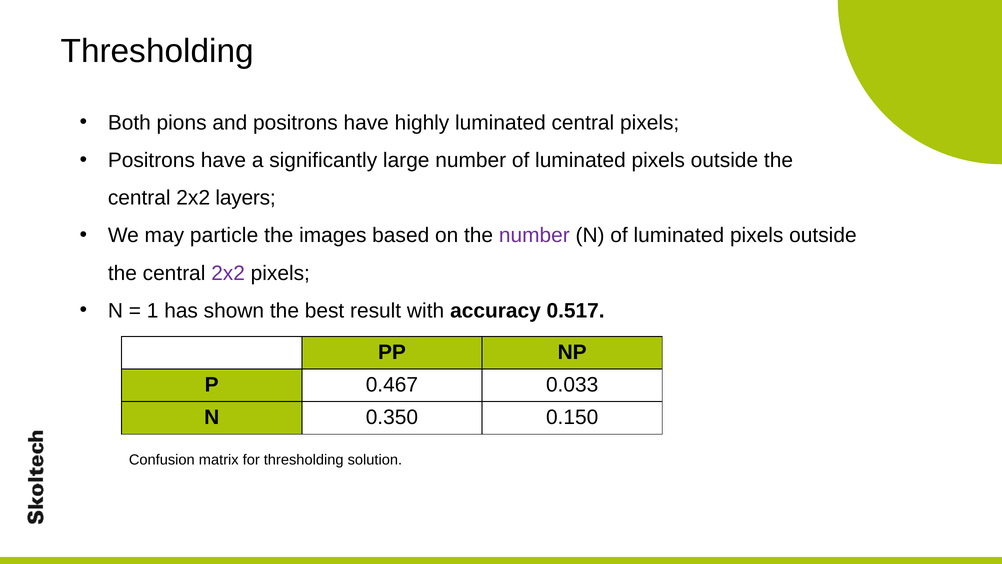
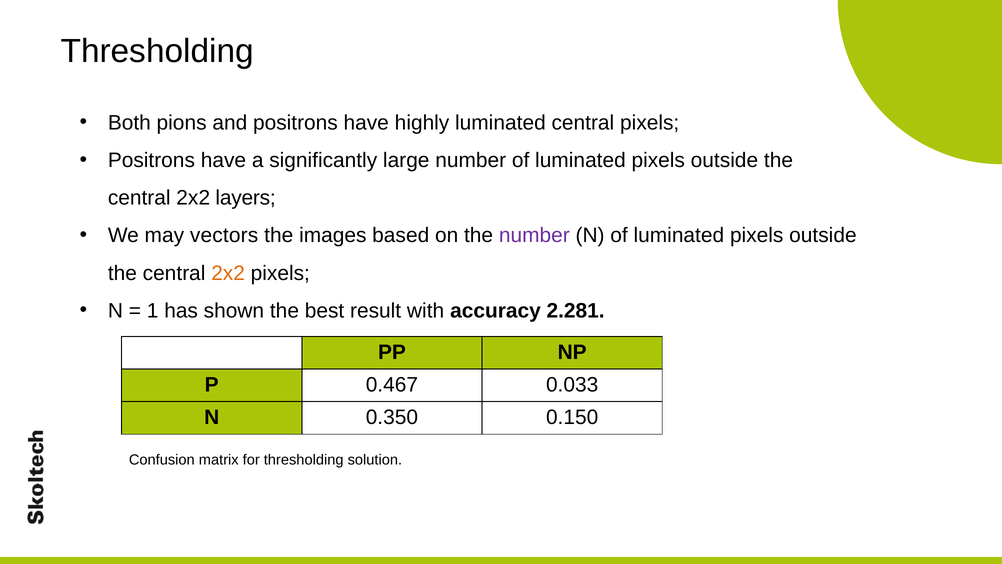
particle: particle -> vectors
2x2 at (228, 273) colour: purple -> orange
0.517: 0.517 -> 2.281
